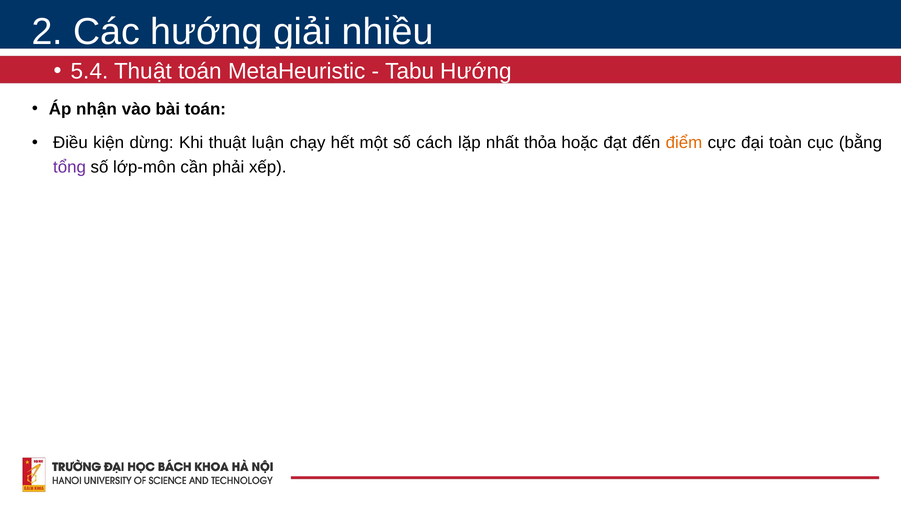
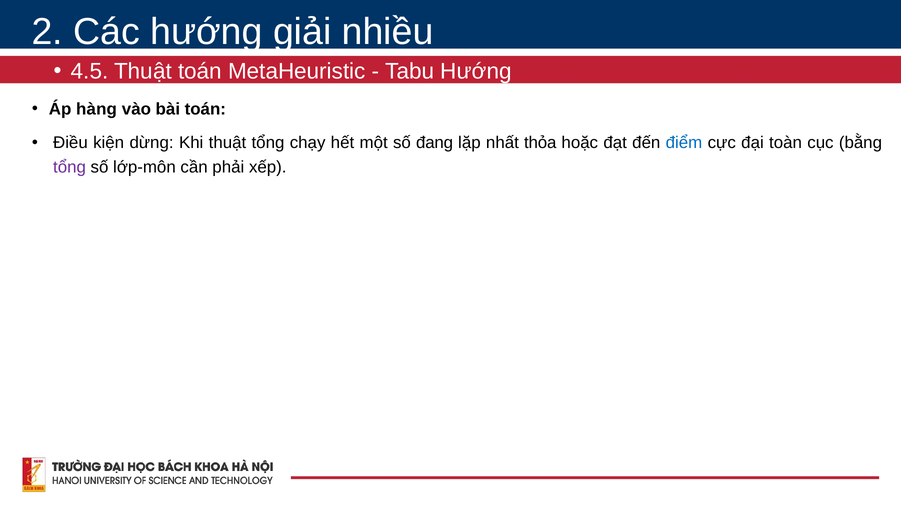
5.4: 5.4 -> 4.5
nhận: nhận -> hàng
thuật luận: luận -> tổng
cách: cách -> đang
điểm colour: orange -> blue
